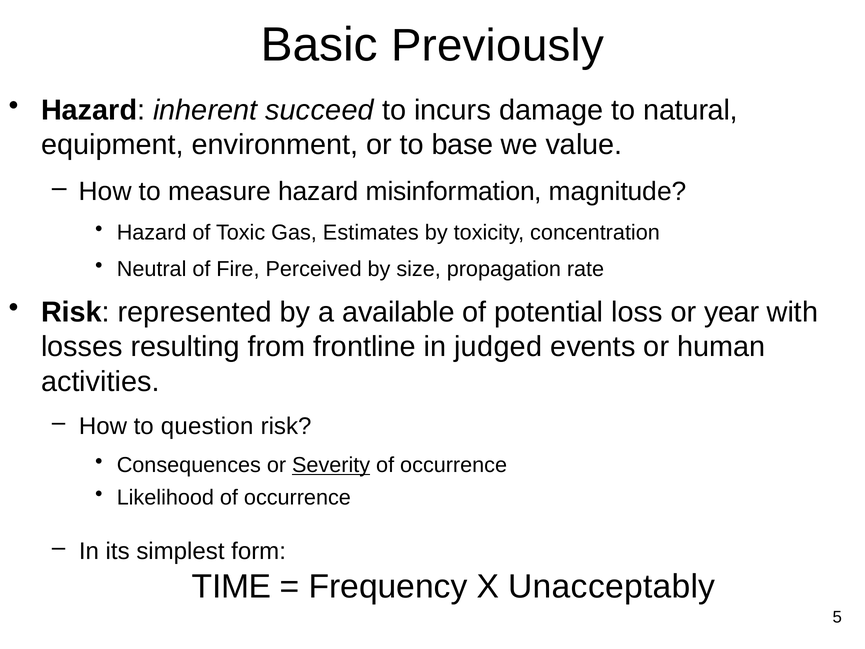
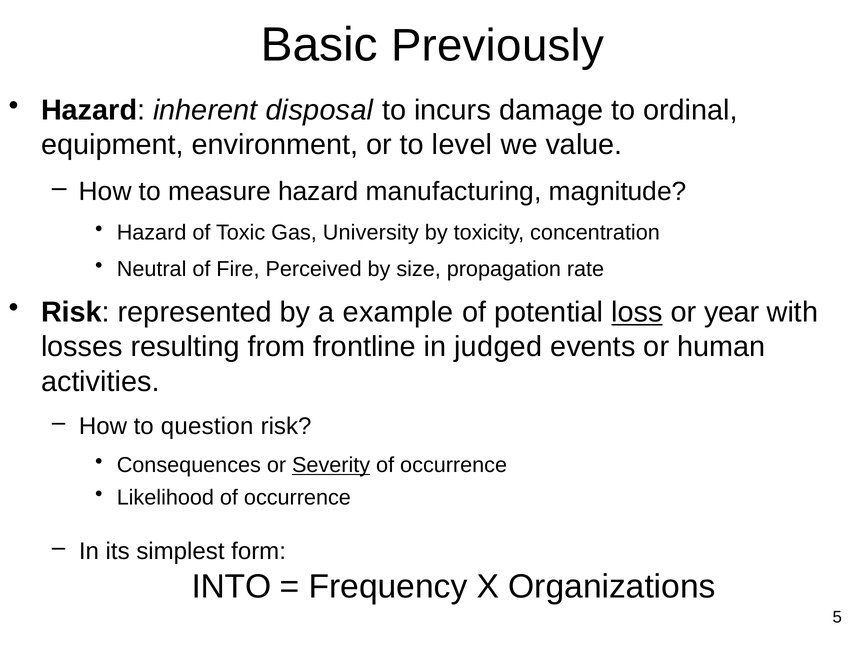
succeed: succeed -> disposal
natural: natural -> ordinal
base: base -> level
misinformation: misinformation -> manufacturing
Estimates: Estimates -> University
available: available -> example
loss underline: none -> present
TIME: TIME -> INTO
Unacceptably: Unacceptably -> Organizations
